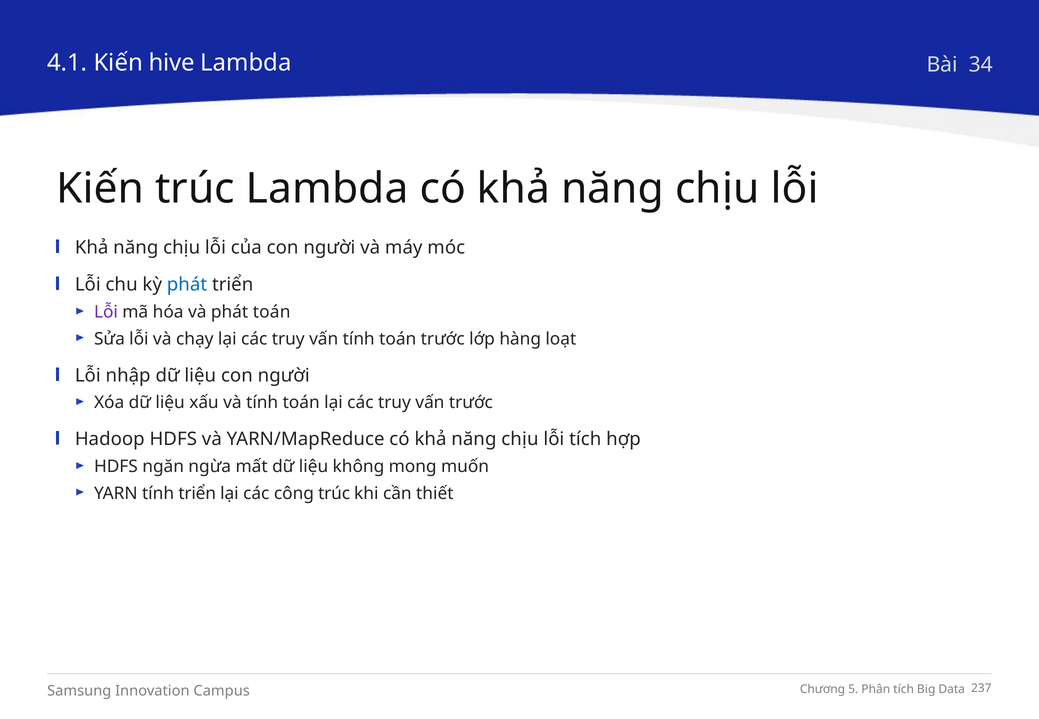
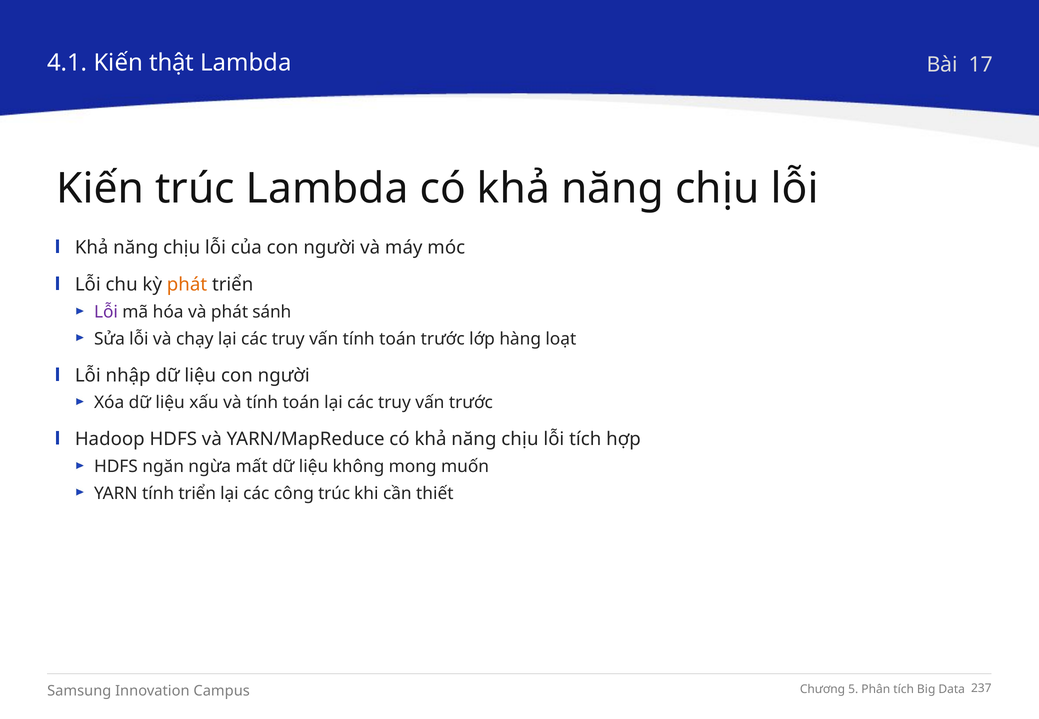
hive: hive -> thật
34: 34 -> 17
phát at (187, 285) colour: blue -> orange
phát toán: toán -> sánh
